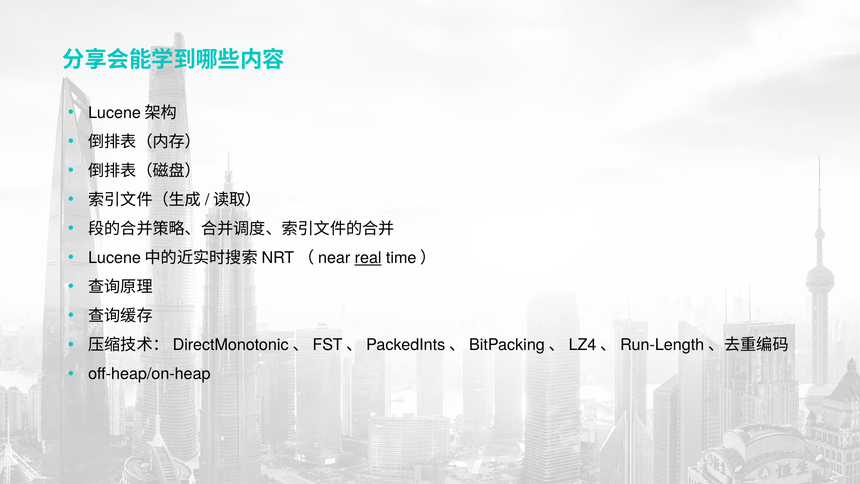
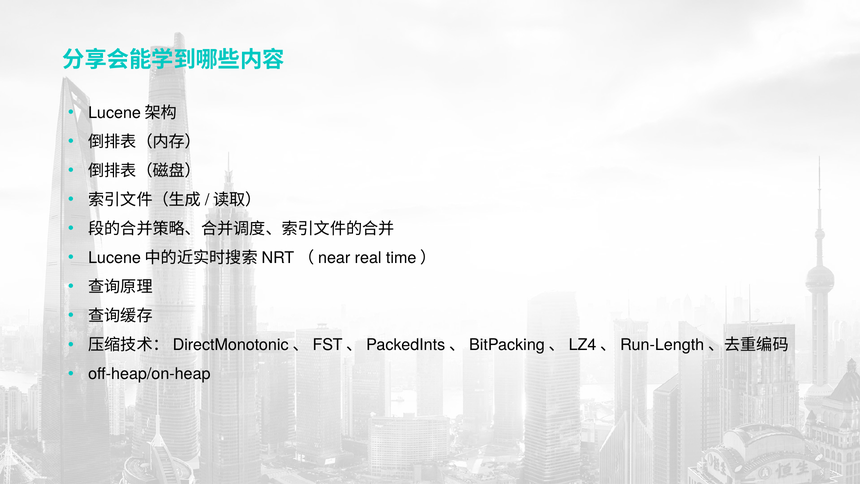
real underline: present -> none
